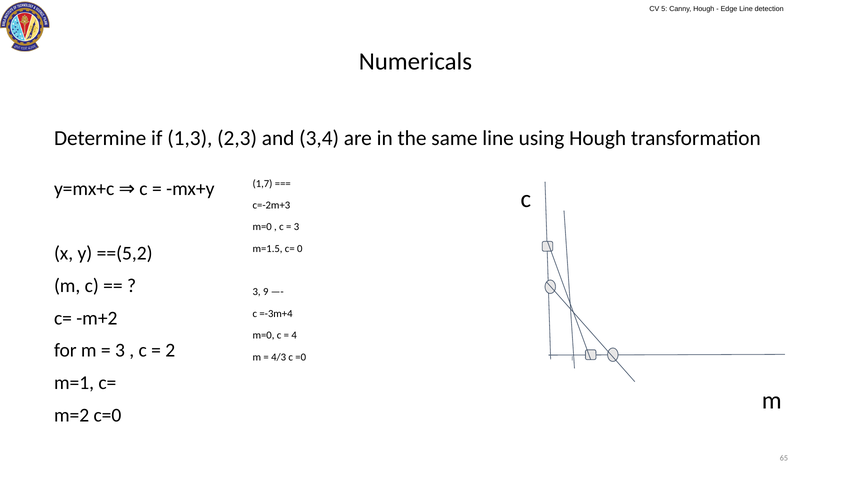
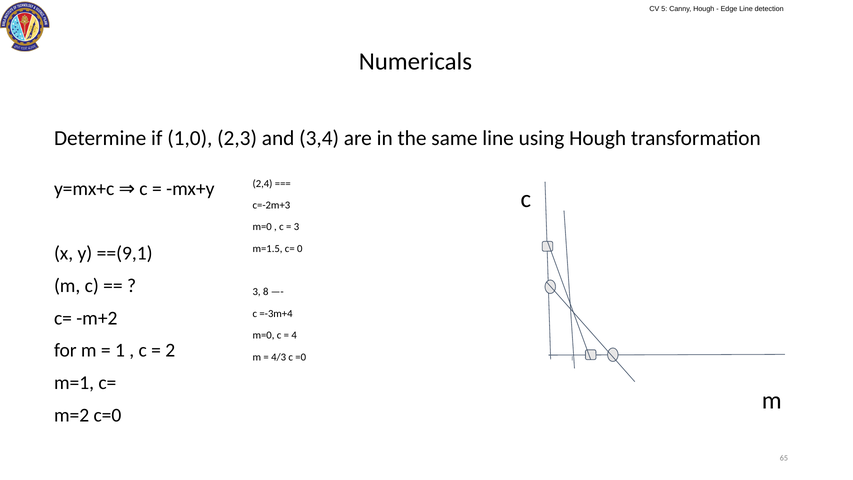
1,3: 1,3 -> 1,0
1,7: 1,7 -> 2,4
==(5,2: ==(5,2 -> ==(9,1
9: 9 -> 8
3 at (120, 350): 3 -> 1
